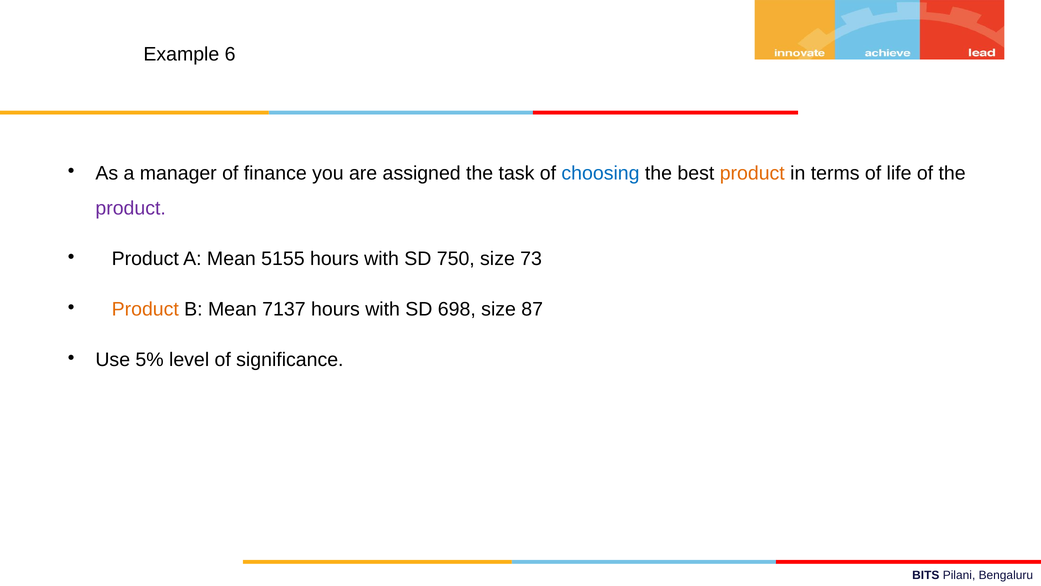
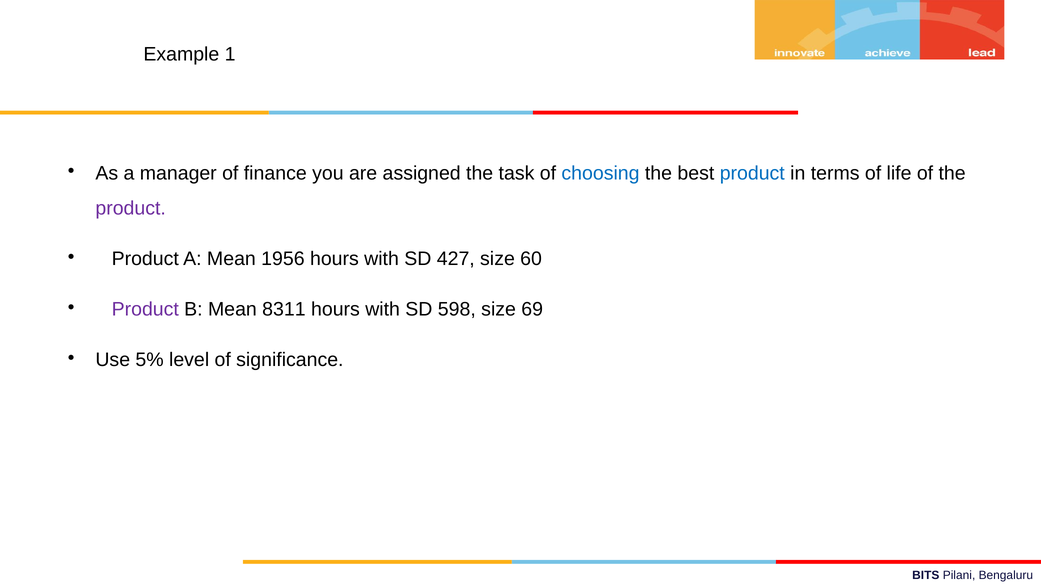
6: 6 -> 1
product at (752, 173) colour: orange -> blue
5155: 5155 -> 1956
750: 750 -> 427
73: 73 -> 60
Product at (145, 309) colour: orange -> purple
7137: 7137 -> 8311
698: 698 -> 598
87: 87 -> 69
